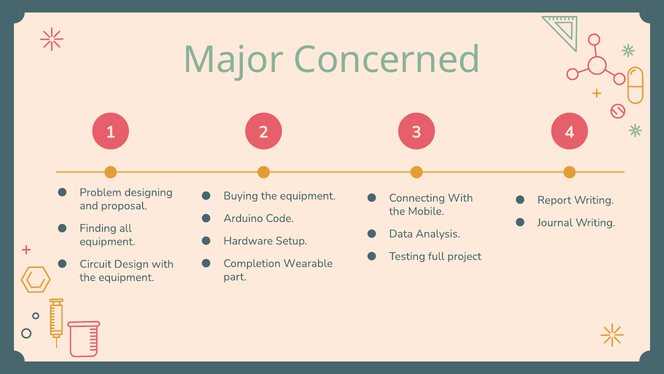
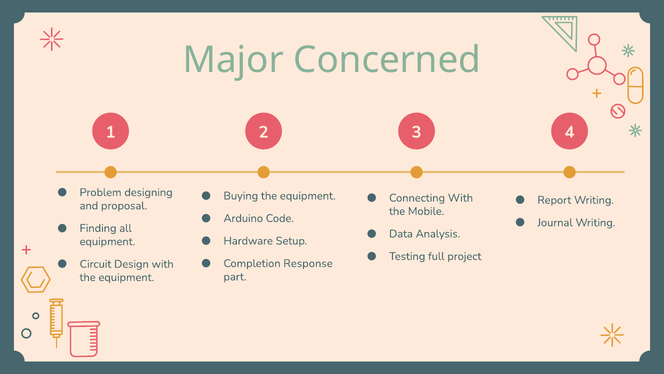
Wearable: Wearable -> Response
